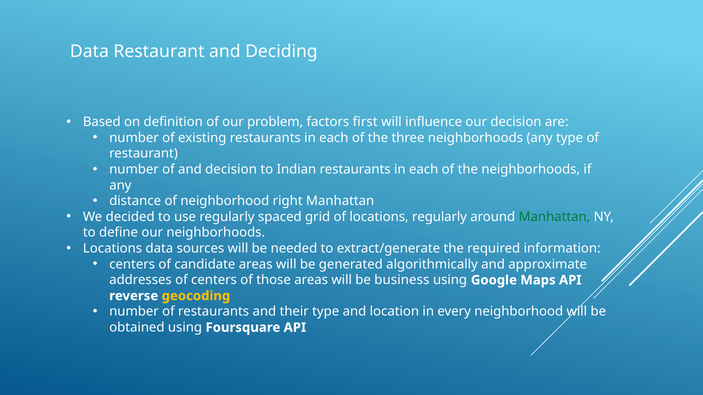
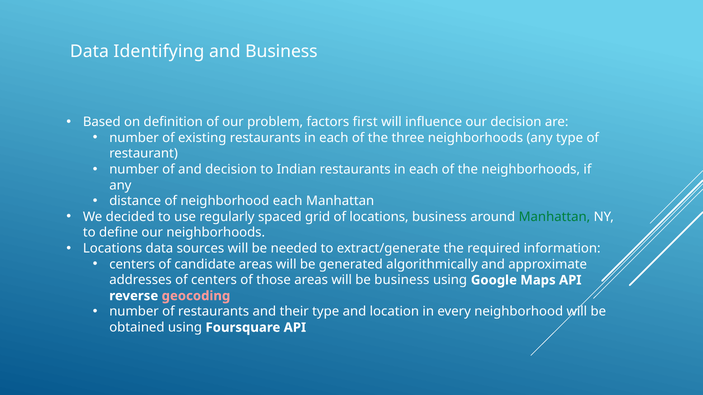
Data Restaurant: Restaurant -> Identifying
and Deciding: Deciding -> Business
neighborhood right: right -> each
locations regularly: regularly -> business
geocoding colour: yellow -> pink
